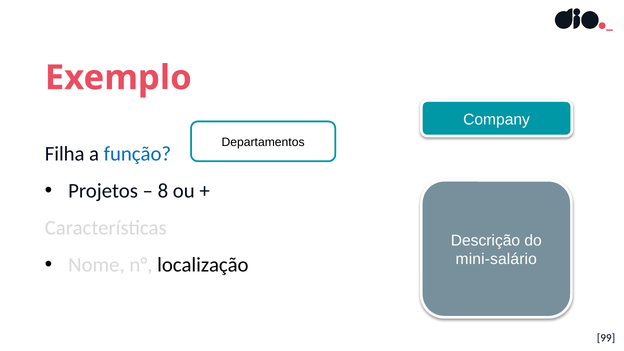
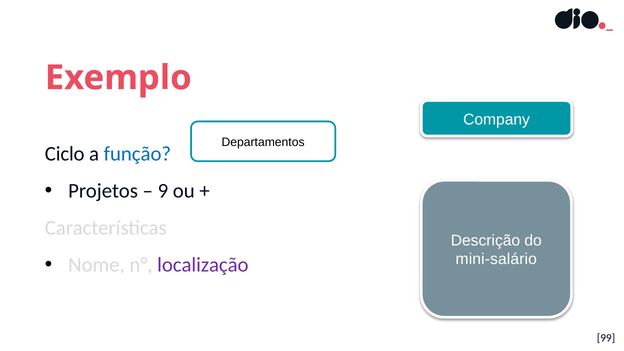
Filha: Filha -> Ciclo
8: 8 -> 9
localização colour: black -> purple
